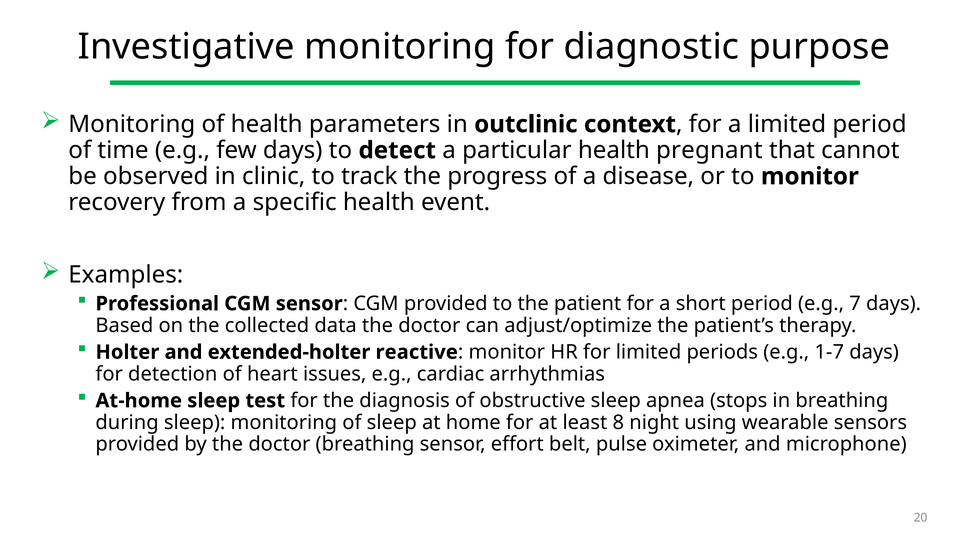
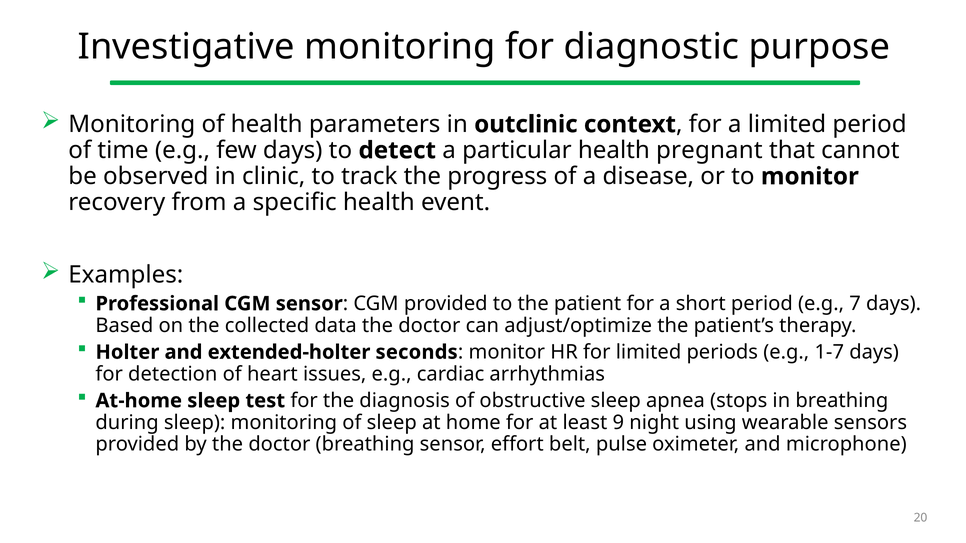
reactive: reactive -> seconds
8: 8 -> 9
